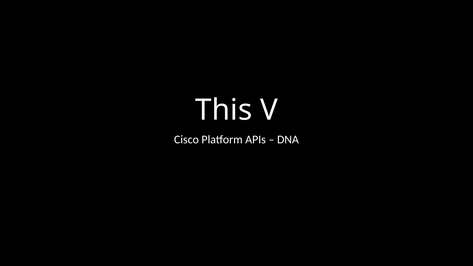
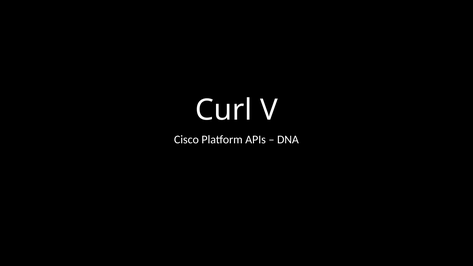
This: This -> Curl
